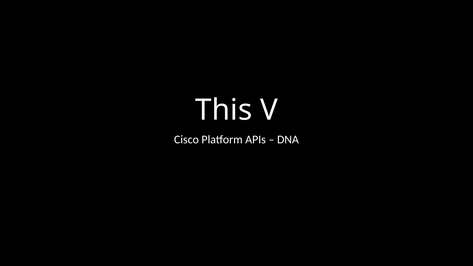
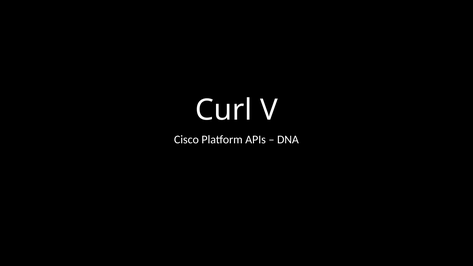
This: This -> Curl
